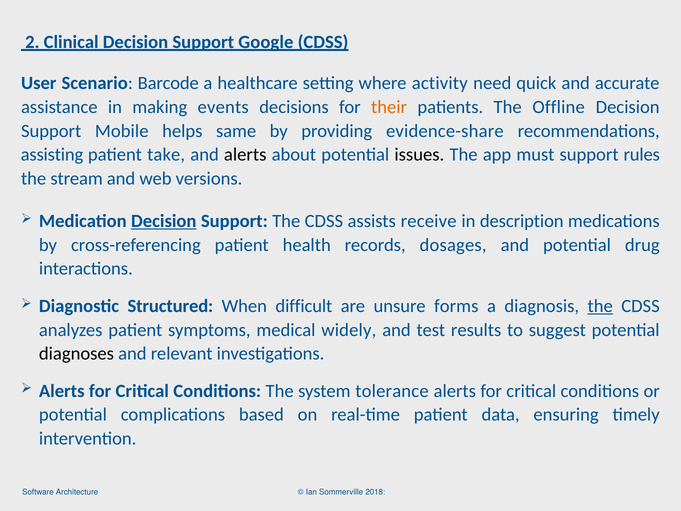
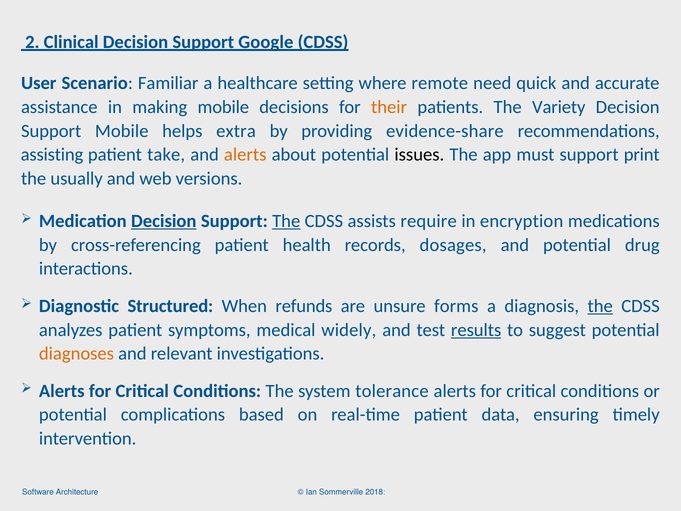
Barcode: Barcode -> Familiar
activity: activity -> remote
making events: events -> mobile
Offline: Offline -> Variety
same: same -> extra
alerts at (245, 155) colour: black -> orange
rules: rules -> print
stream: stream -> usually
The at (286, 221) underline: none -> present
receive: receive -> require
description: description -> encryption
difficult: difficult -> refunds
results underline: none -> present
diagnoses colour: black -> orange
